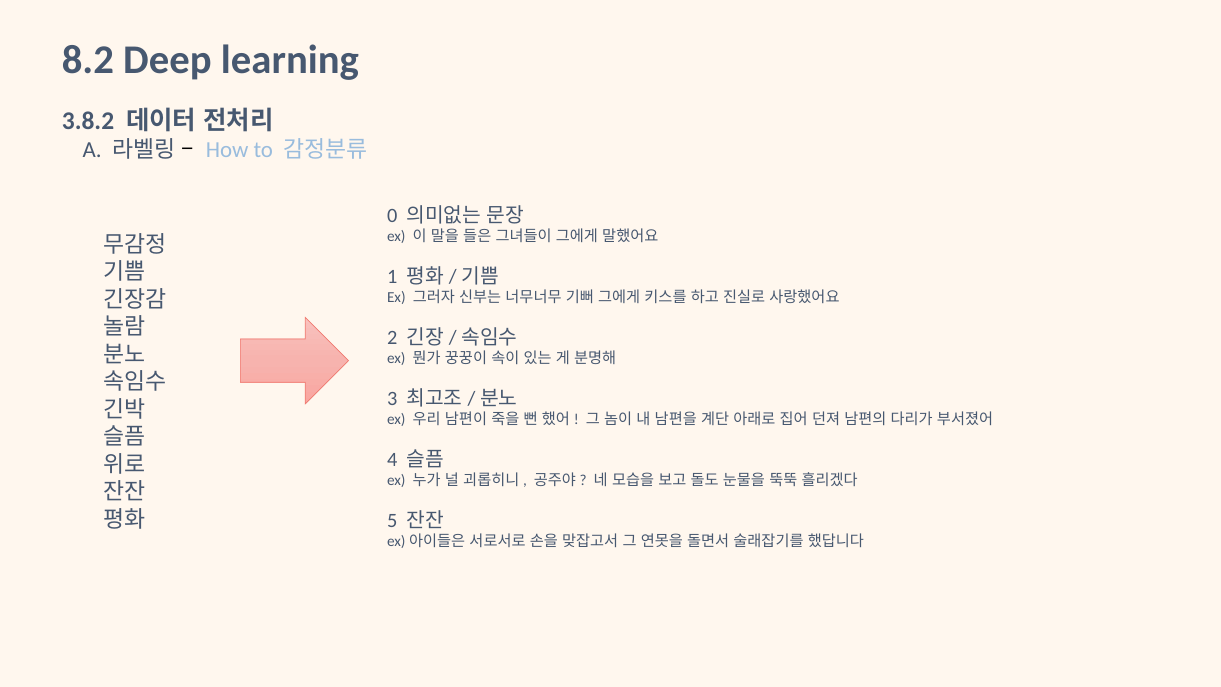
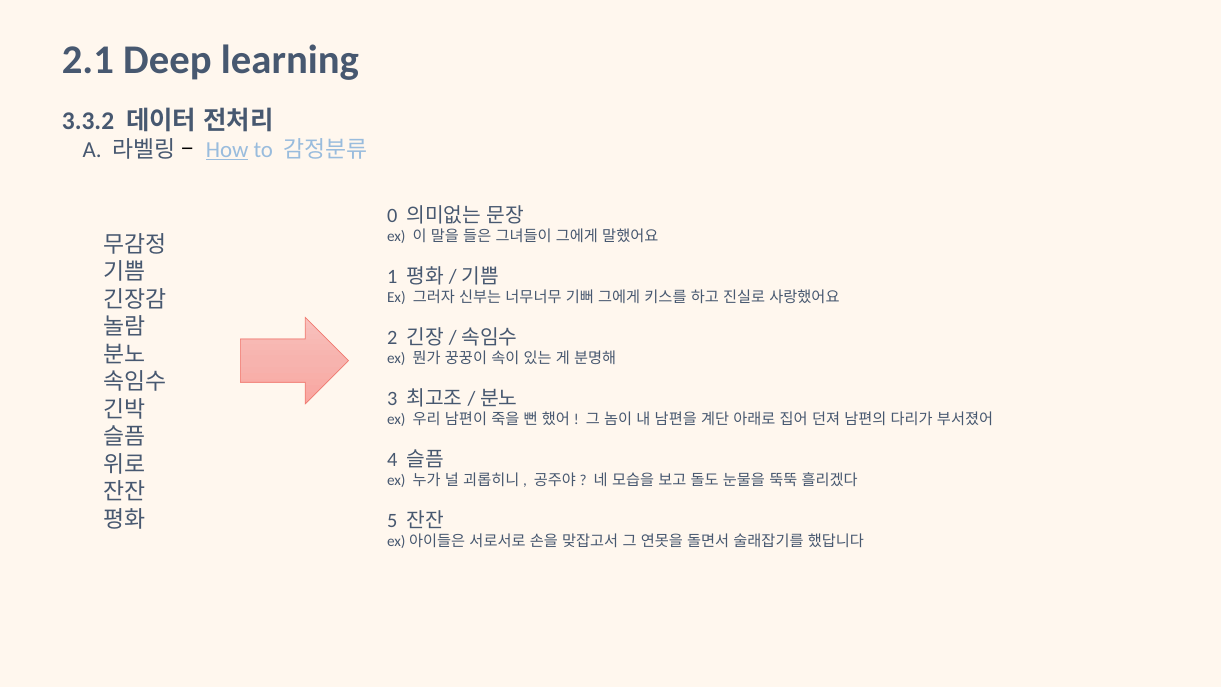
8.2: 8.2 -> 2.1
3.8.2: 3.8.2 -> 3.3.2
How underline: none -> present
